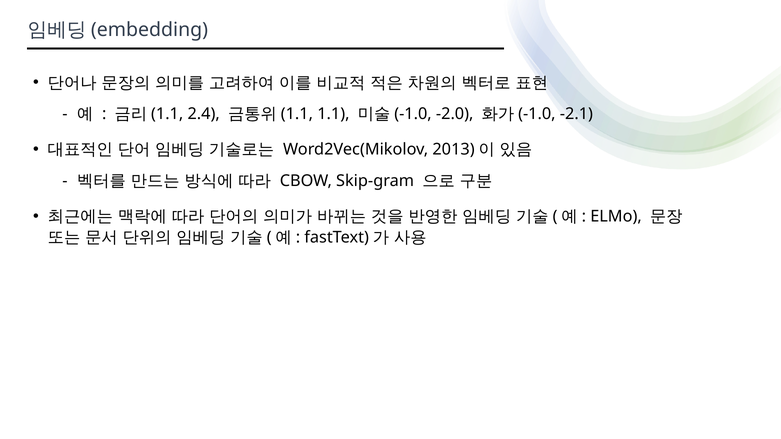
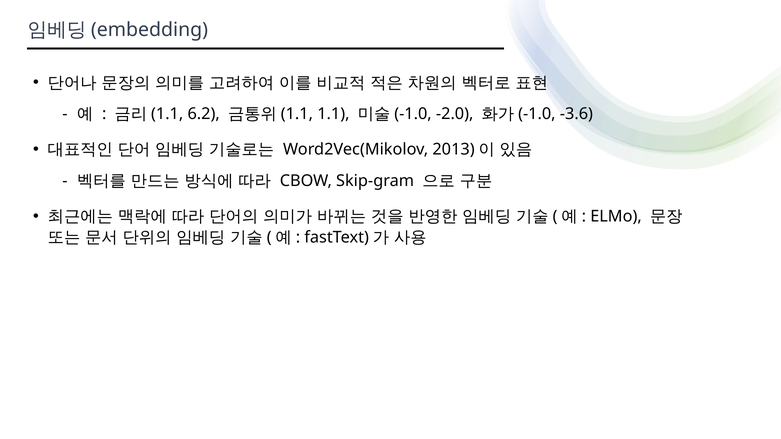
2.4: 2.4 -> 6.2
-2.1: -2.1 -> -3.6
